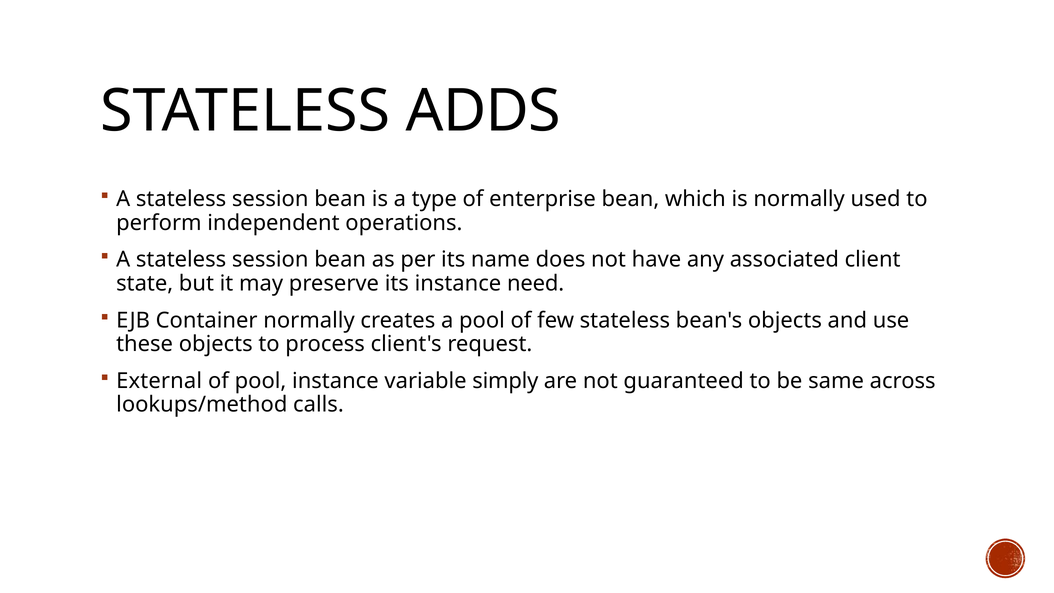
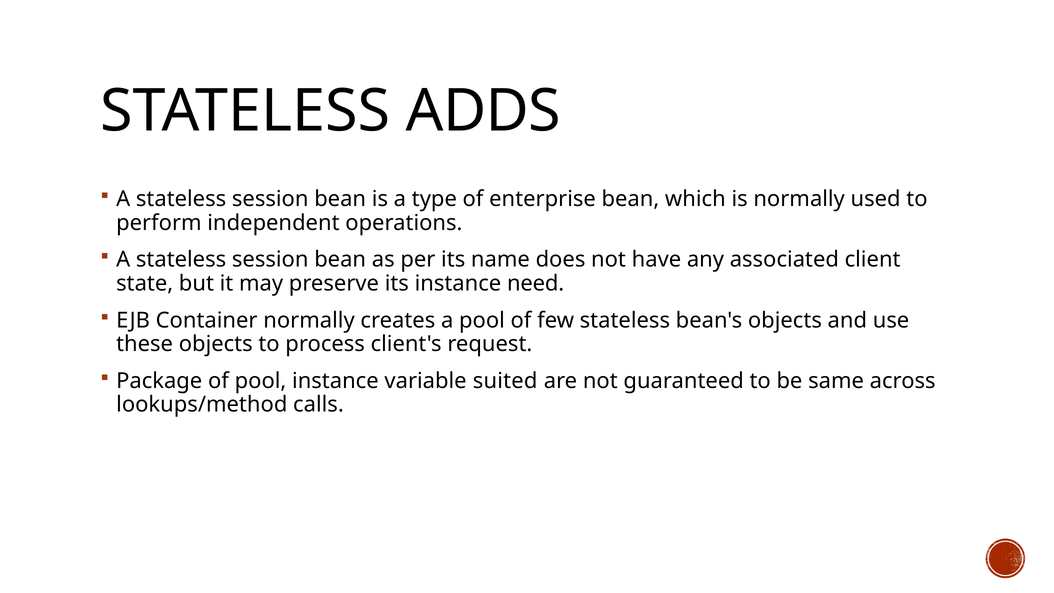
External: External -> Package
simply: simply -> suited
